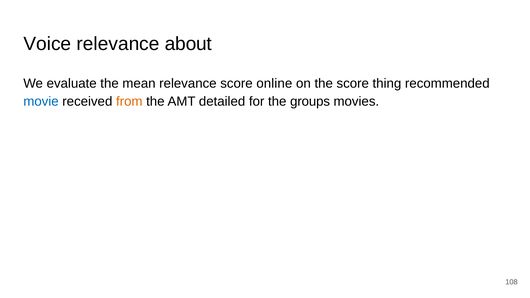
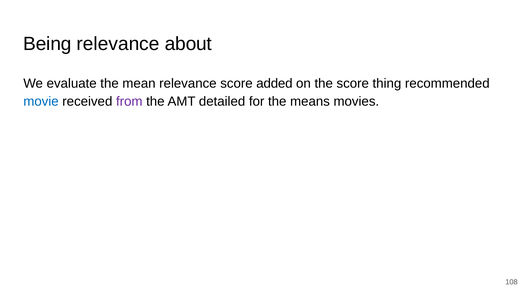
Voice: Voice -> Being
online: online -> added
from colour: orange -> purple
groups: groups -> means
